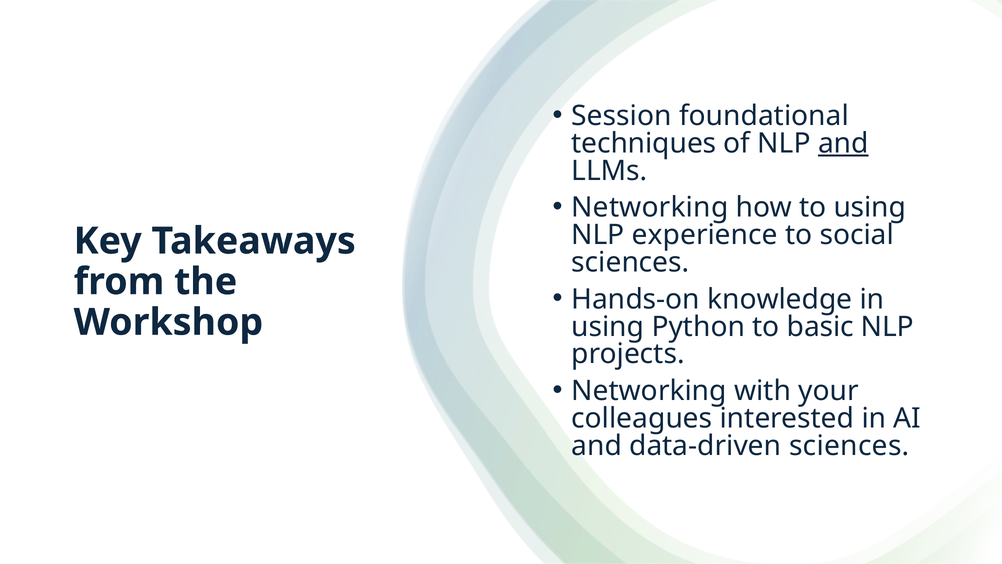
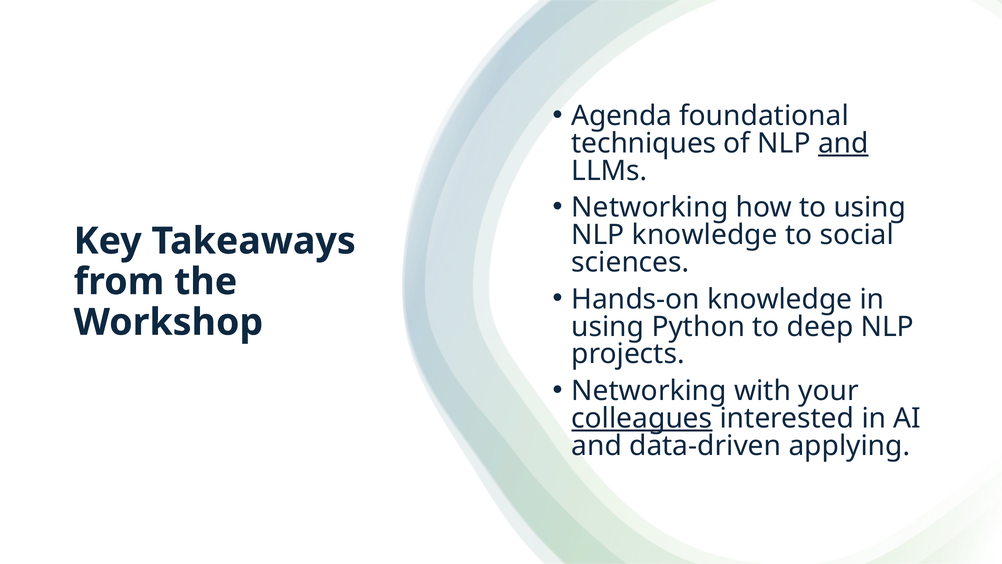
Session: Session -> Agenda
NLP experience: experience -> knowledge
basic: basic -> deep
colleagues underline: none -> present
data-driven sciences: sciences -> applying
